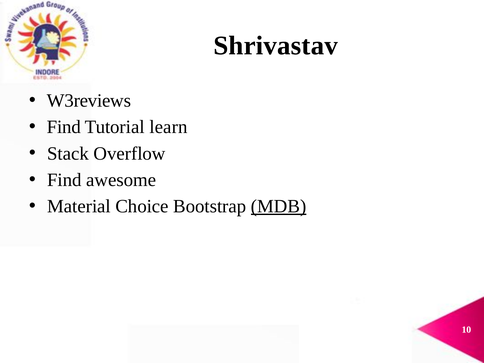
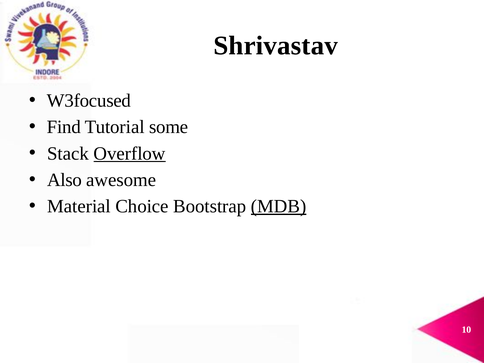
W3reviews: W3reviews -> W3focused
learn: learn -> some
Overflow underline: none -> present
Find at (64, 180): Find -> Also
